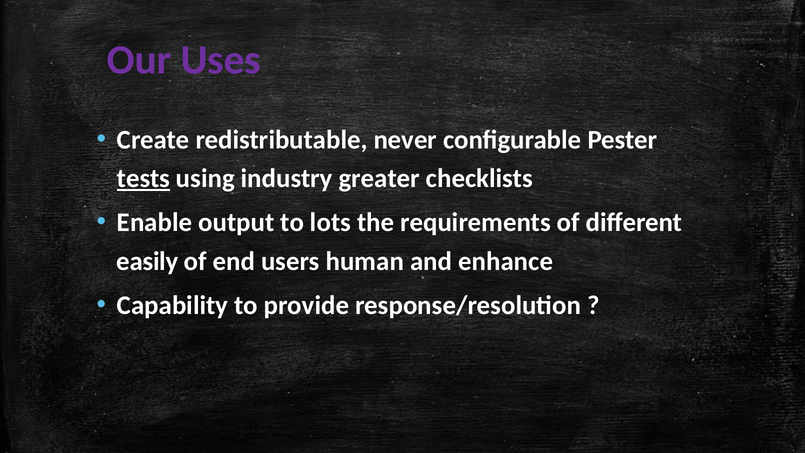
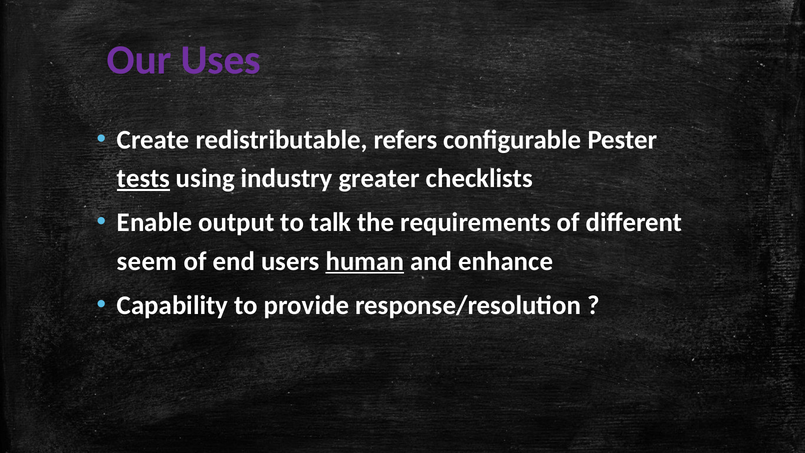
never: never -> refers
lots: lots -> talk
easily: easily -> seem
human underline: none -> present
